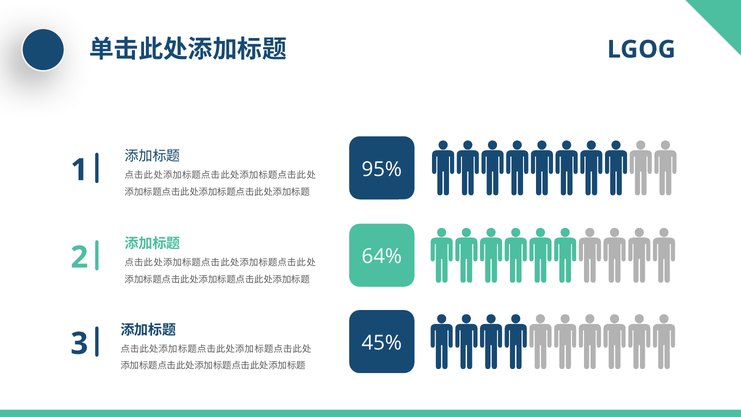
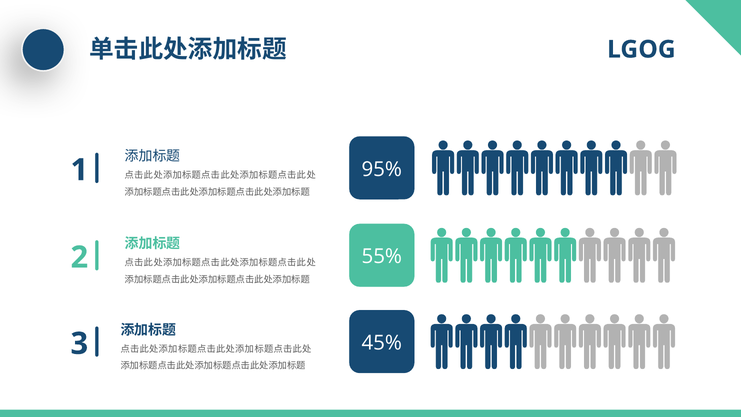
64%: 64% -> 55%
